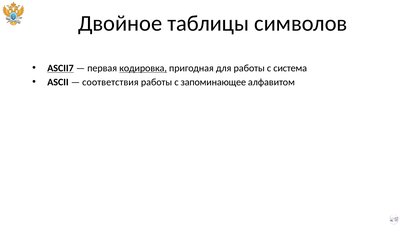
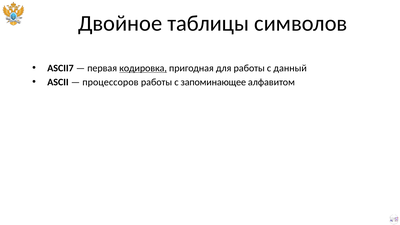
ASCII7 underline: present -> none
система: система -> данный
соответствия: соответствия -> процессоров
